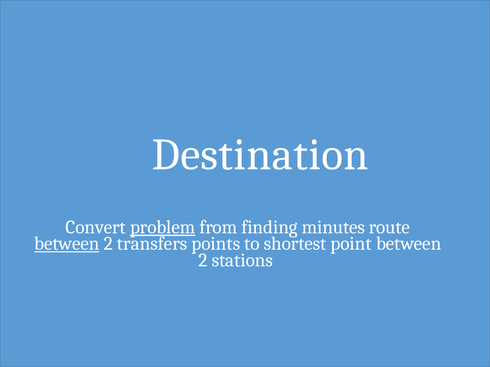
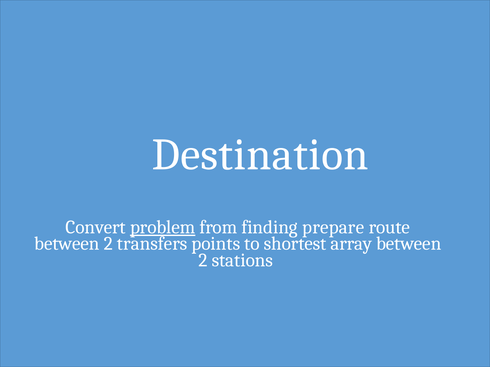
minutes: minutes -> prepare
between at (67, 244) underline: present -> none
point: point -> array
